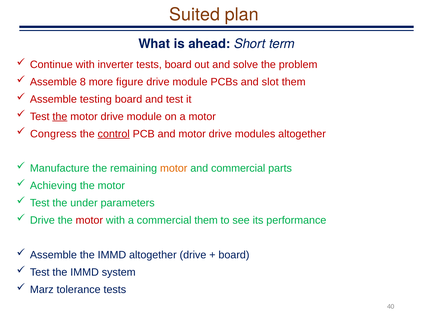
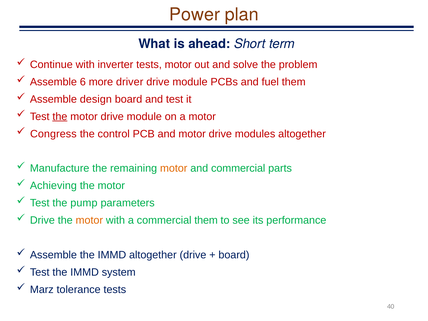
Suited: Suited -> Power
tests board: board -> motor
8: 8 -> 6
figure: figure -> driver
slot: slot -> fuel
testing: testing -> design
control underline: present -> none
under: under -> pump
motor at (89, 220) colour: red -> orange
